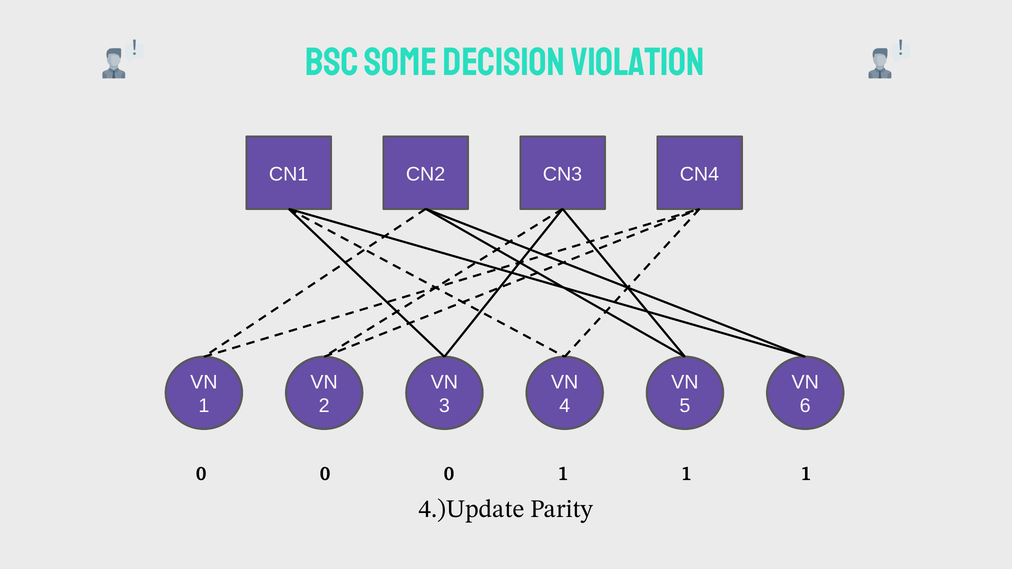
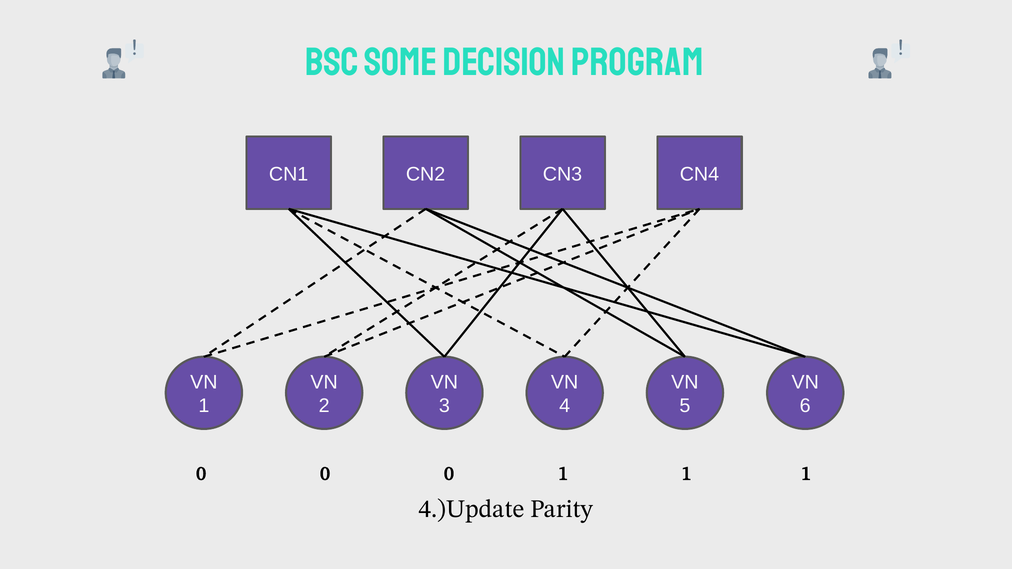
Violation: Violation -> Program
